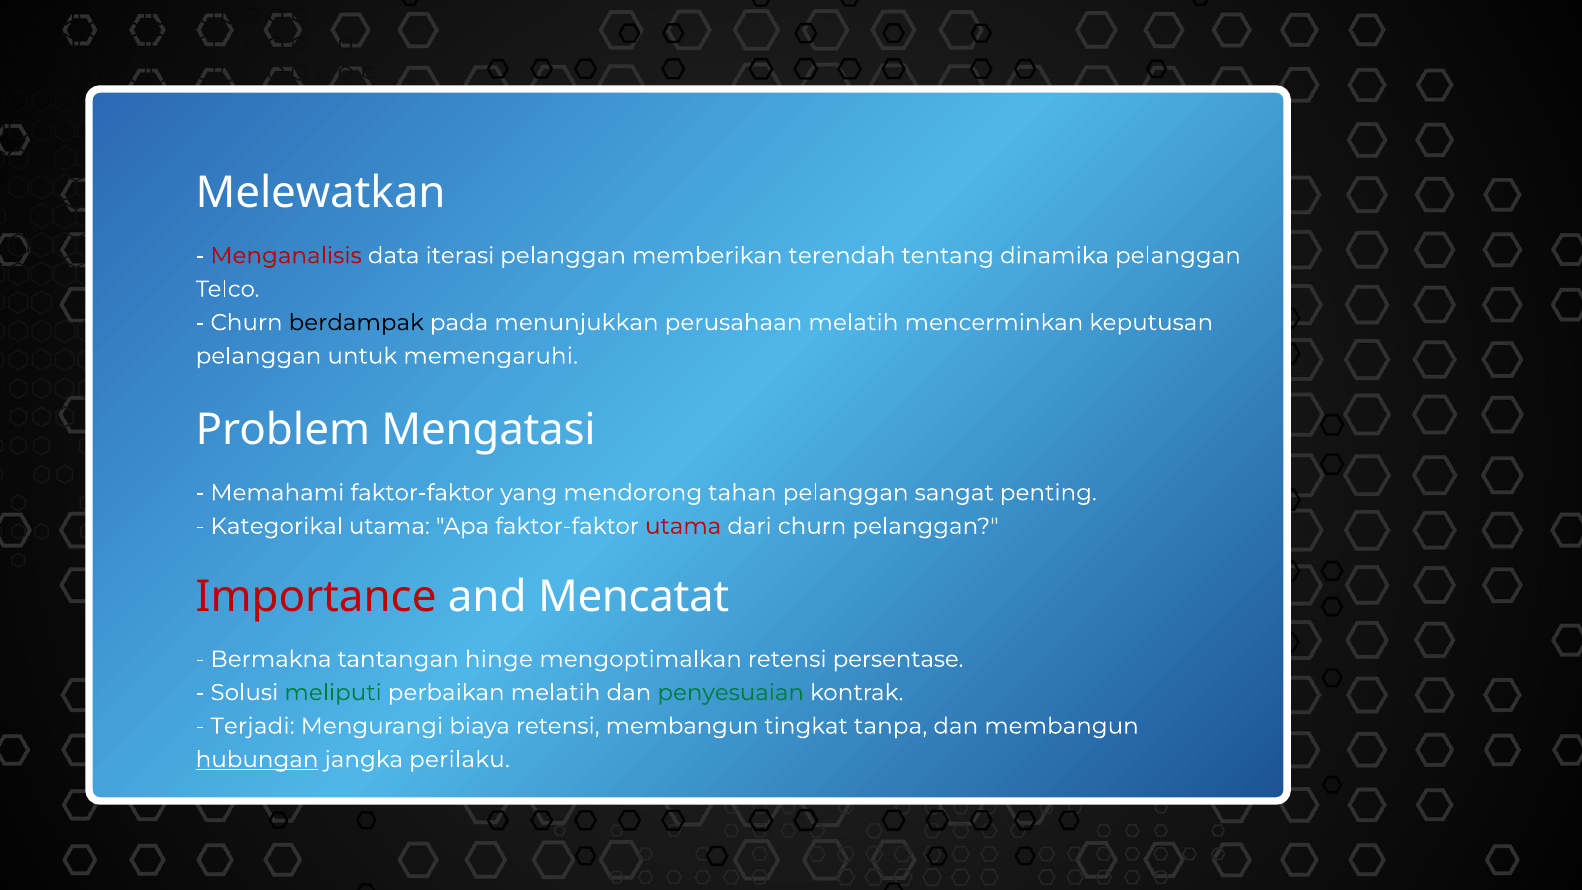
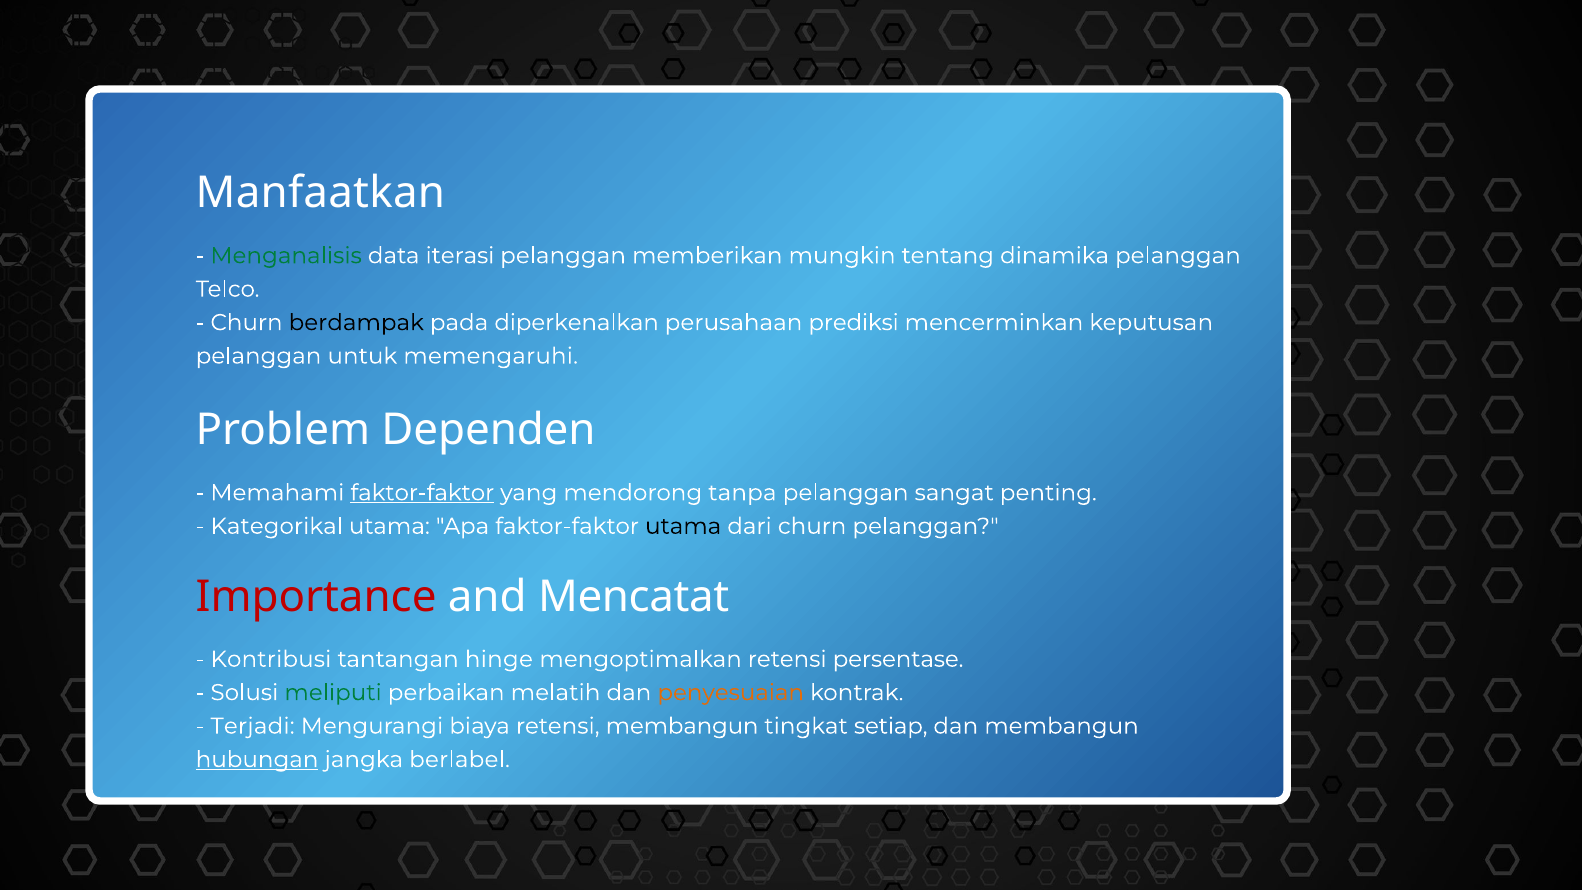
Melewatkan: Melewatkan -> Manfaatkan
Menganalisis colour: red -> green
terendah: terendah -> mungkin
menunjukkan: menunjukkan -> diperkenalkan
perusahaan melatih: melatih -> prediksi
Mengatasi: Mengatasi -> Dependen
faktor-faktor at (422, 493) underline: none -> present
tahan: tahan -> tanpa
utama at (683, 526) colour: red -> black
Bermakna: Bermakna -> Kontribusi
penyesuaian colour: green -> orange
tanpa: tanpa -> setiap
perilaku: perilaku -> berlabel
